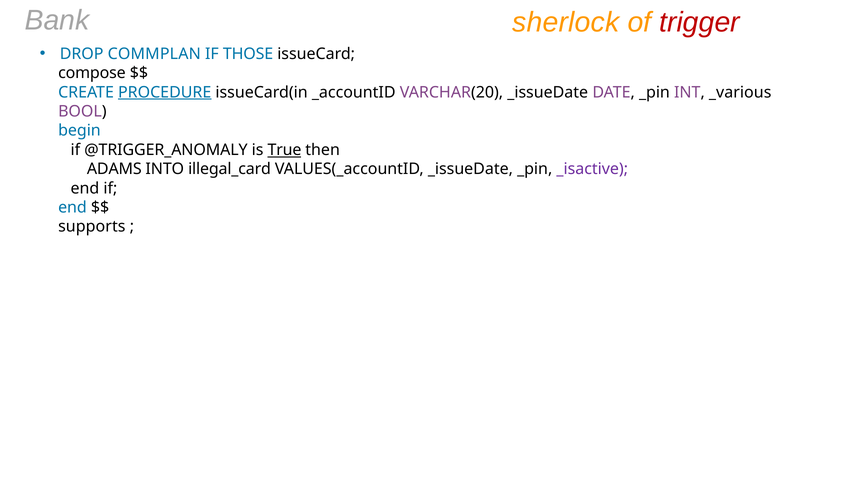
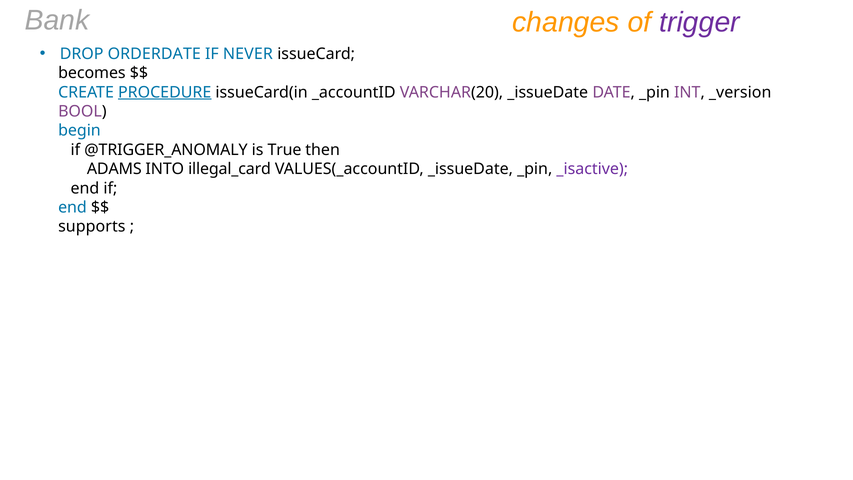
sherlock: sherlock -> changes
trigger colour: red -> purple
COMMPLAN: COMMPLAN -> ORDERDATE
THOSE: THOSE -> NEVER
compose: compose -> becomes
_various: _various -> _version
True underline: present -> none
